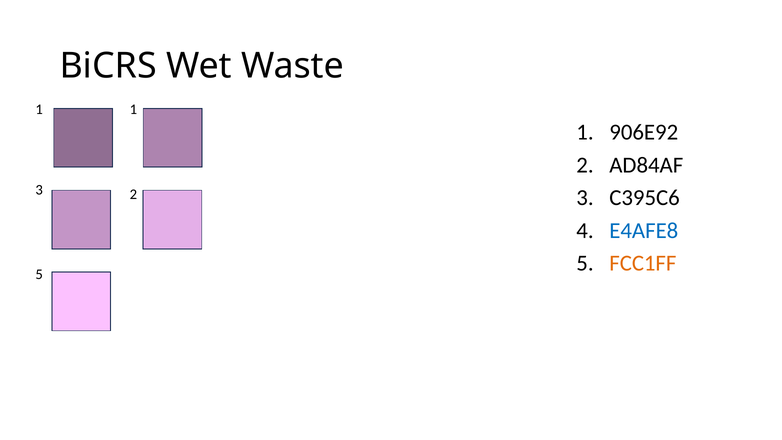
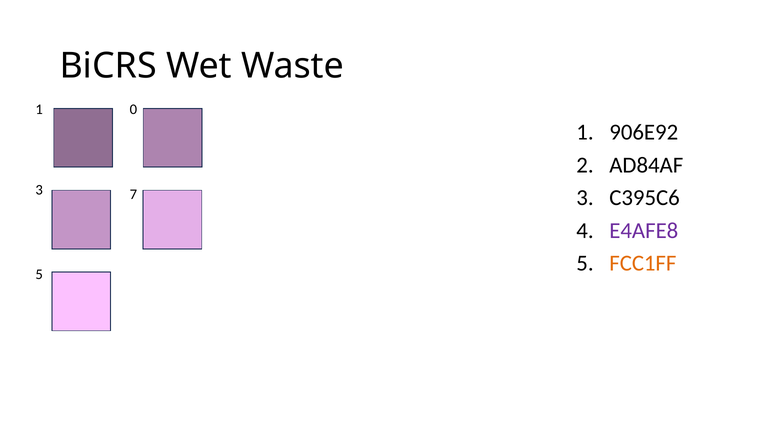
1 1: 1 -> 0
3 2: 2 -> 7
E4AFE8 colour: blue -> purple
